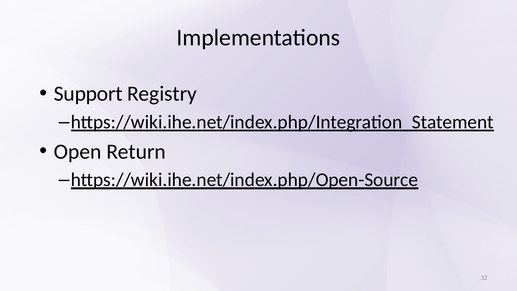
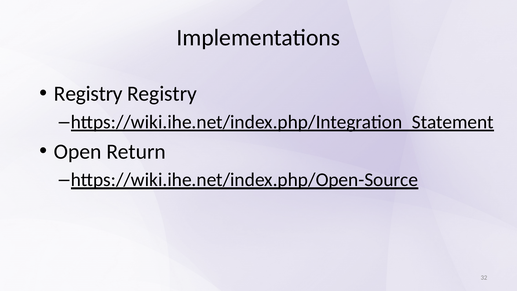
Support at (88, 94): Support -> Registry
